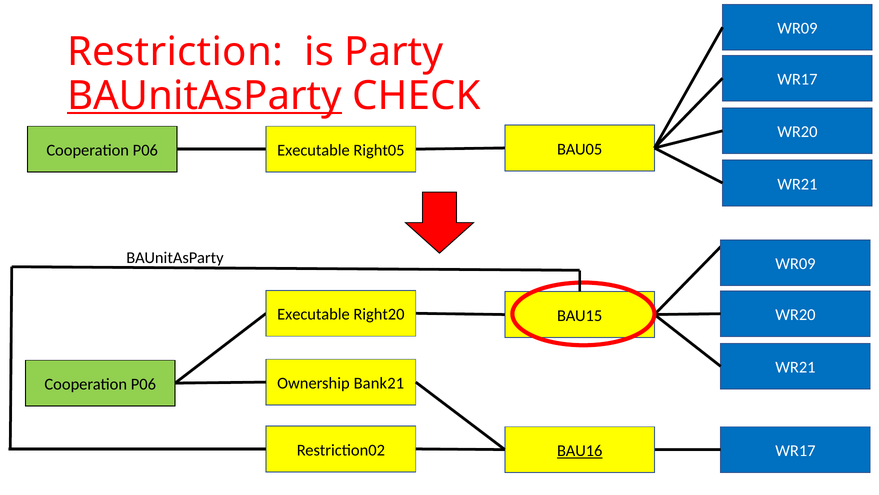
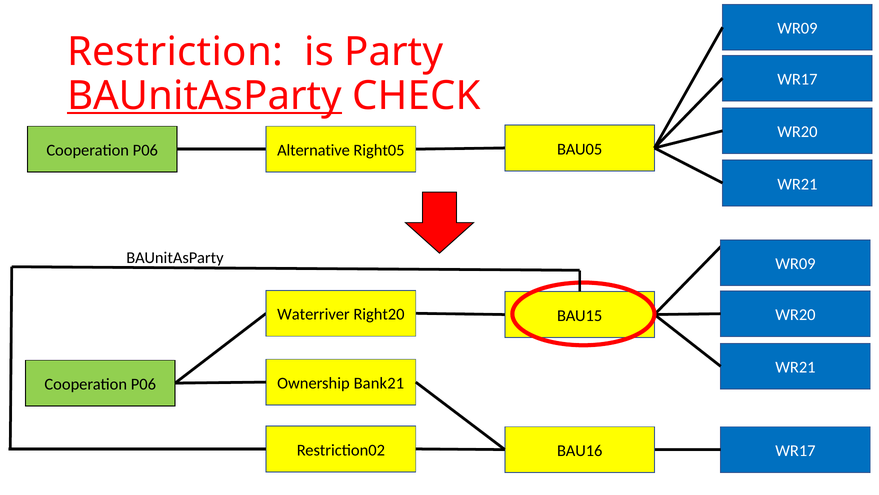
Executable at (313, 150): Executable -> Alternative
Executable at (313, 314): Executable -> Waterriver
BAU16 underline: present -> none
